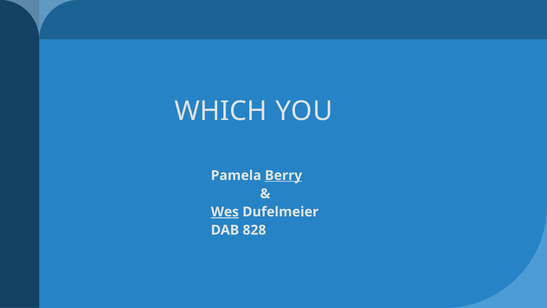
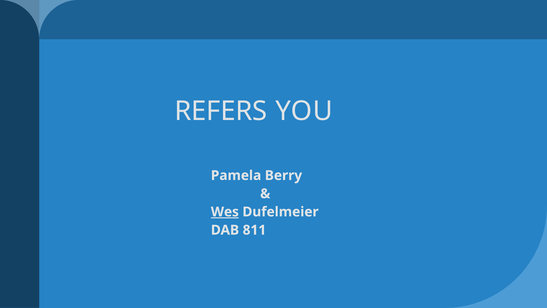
WHICH: WHICH -> REFERS
Berry underline: present -> none
828: 828 -> 811
